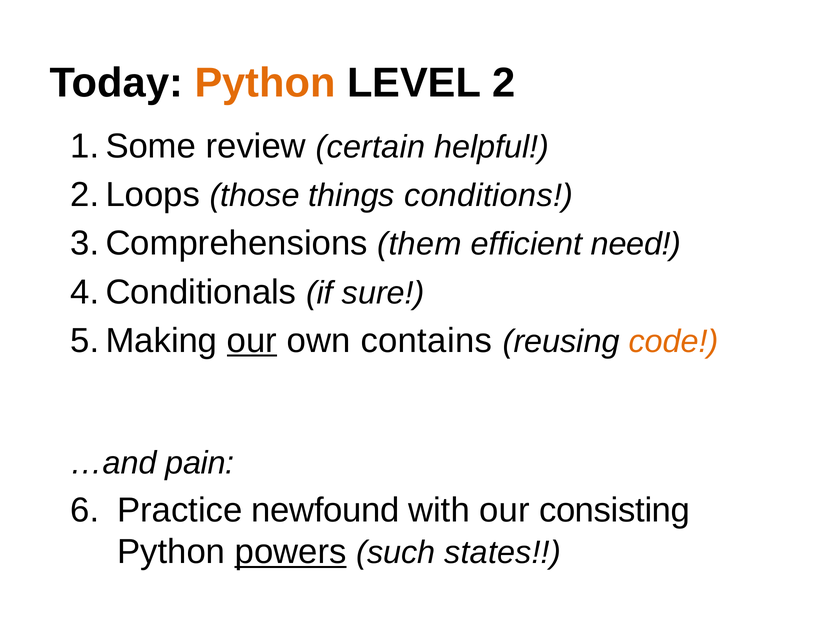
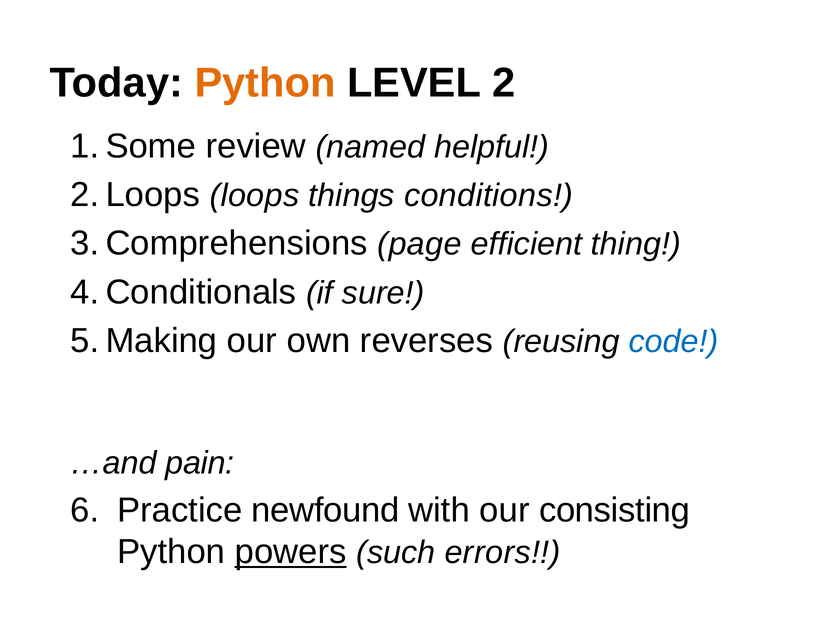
certain: certain -> named
those: those -> loops
them: them -> page
need: need -> thing
our at (252, 341) underline: present -> none
contains: contains -> reverses
code colour: orange -> blue
states: states -> errors
